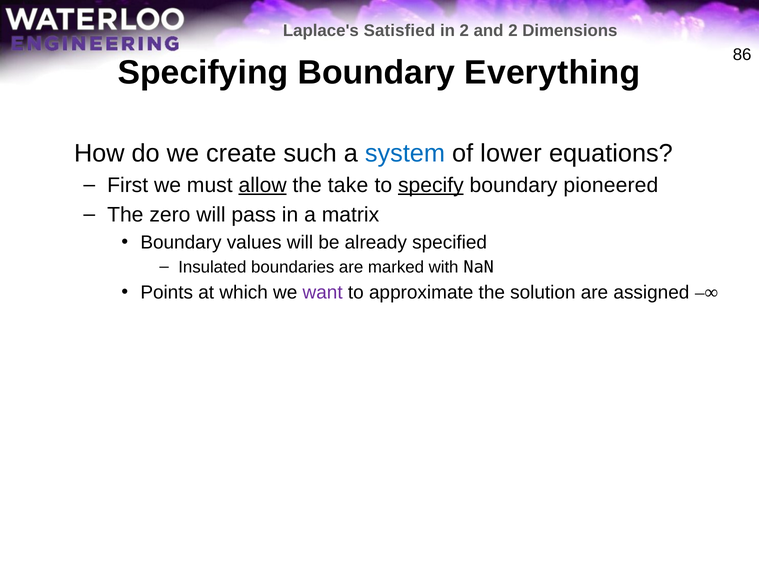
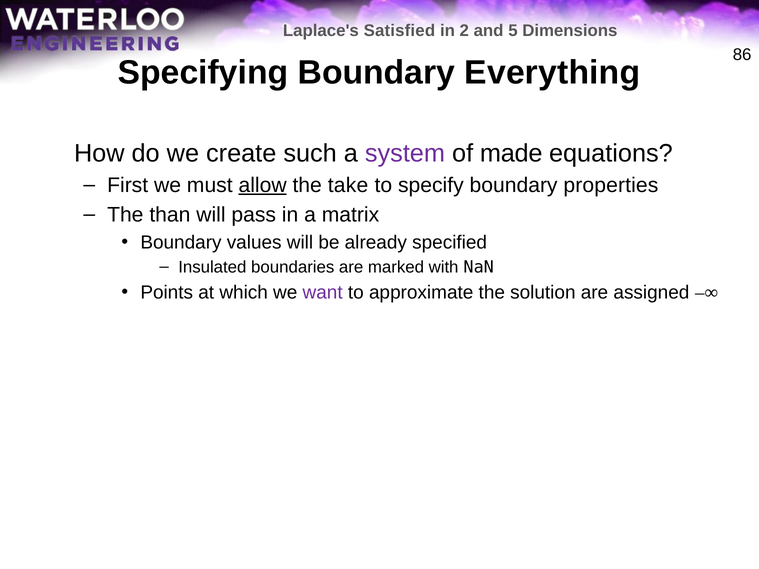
and 2: 2 -> 5
system colour: blue -> purple
lower: lower -> made
specify underline: present -> none
pioneered: pioneered -> properties
zero: zero -> than
